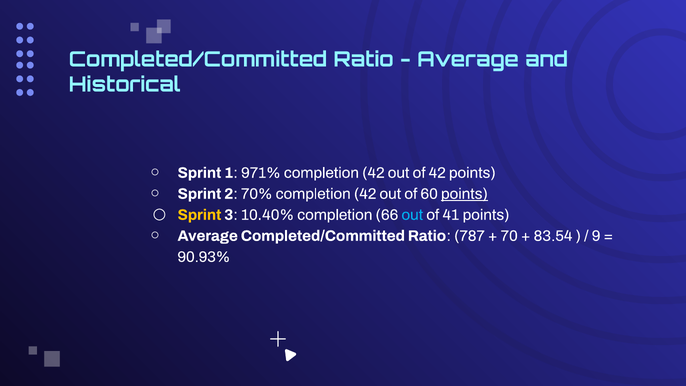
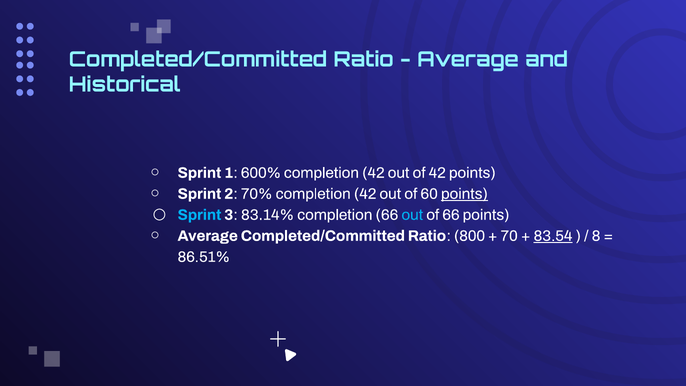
971%: 971% -> 600%
Sprint at (199, 215) colour: yellow -> light blue
10.40%: 10.40% -> 83.14%
of 41: 41 -> 66
787: 787 -> 800
83.54 underline: none -> present
9: 9 -> 8
90.93%: 90.93% -> 86.51%
